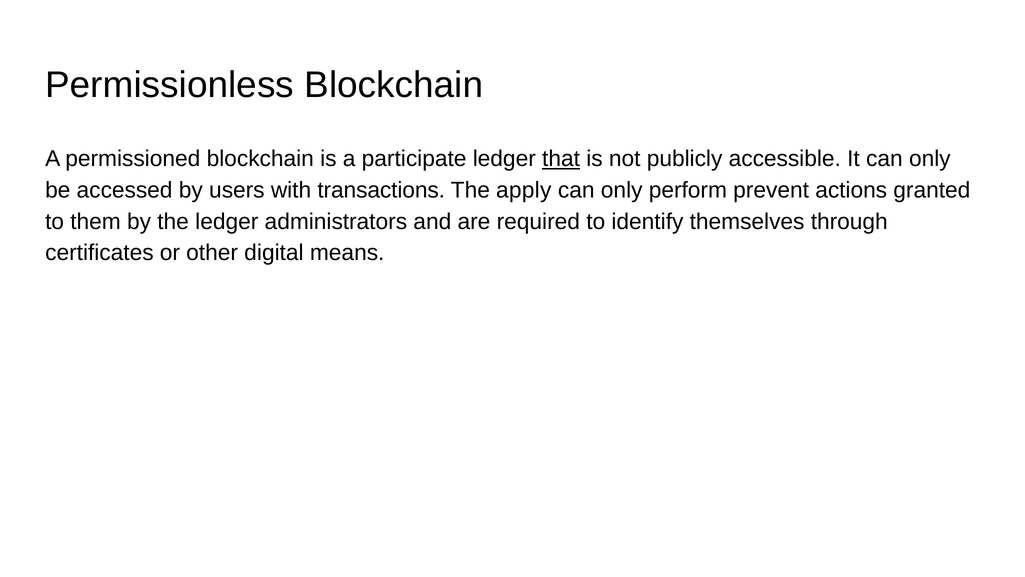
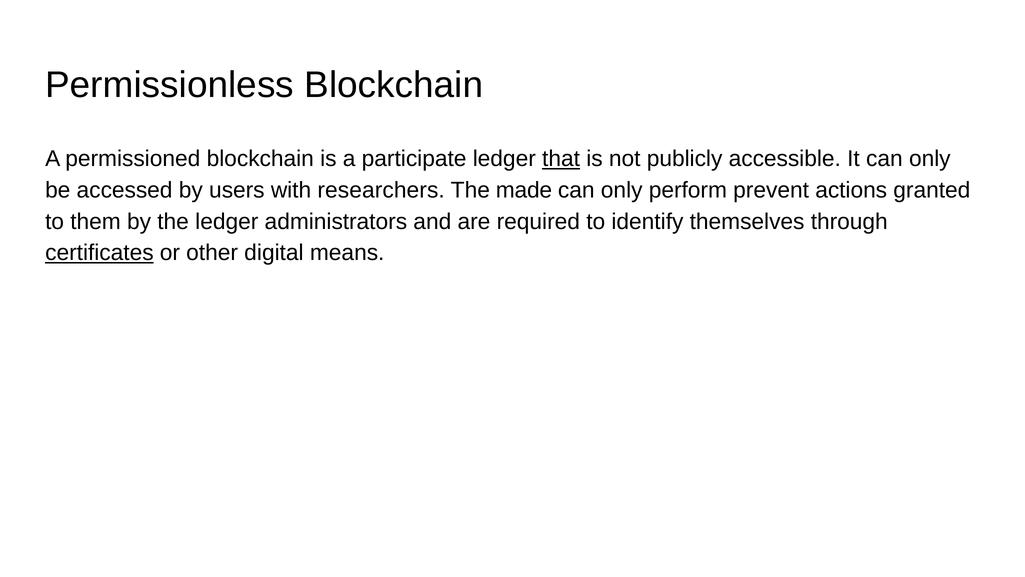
transactions: transactions -> researchers
apply: apply -> made
certificates underline: none -> present
